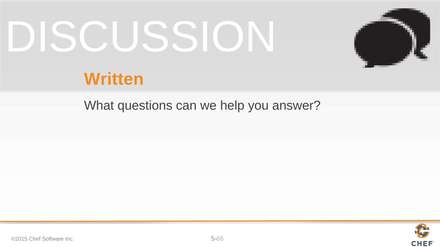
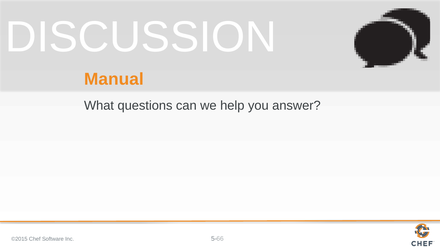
Written: Written -> Manual
